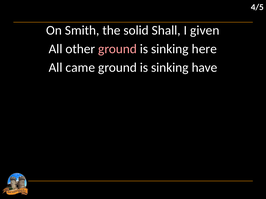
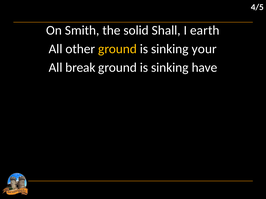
given: given -> earth
ground at (118, 49) colour: pink -> yellow
here: here -> your
came: came -> break
